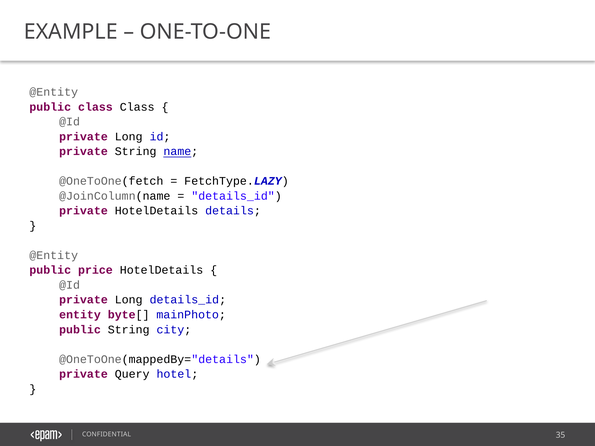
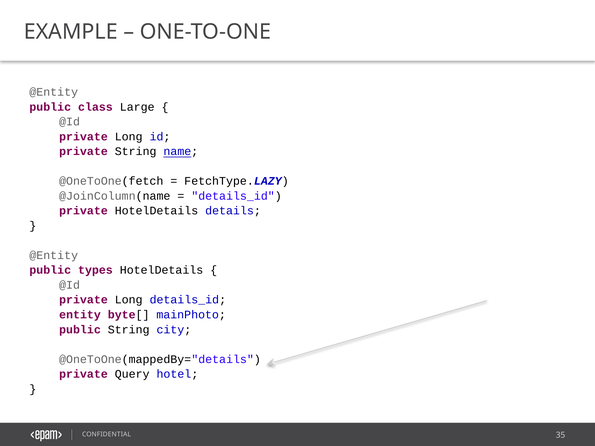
class Class: Class -> Large
price: price -> types
